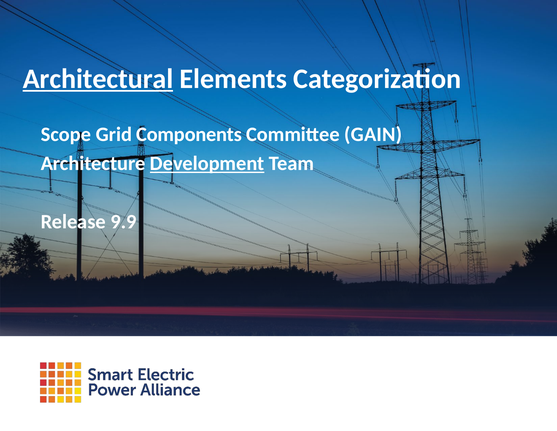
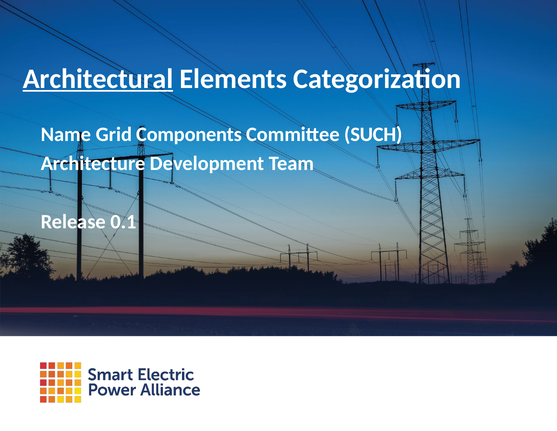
Scope: Scope -> Name
GAIN: GAIN -> SUCH
Development underline: present -> none
9.9: 9.9 -> 0.1
